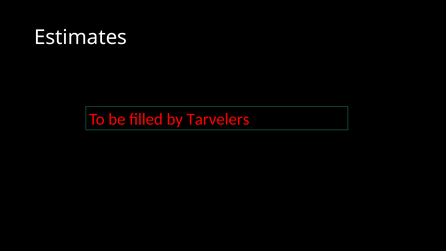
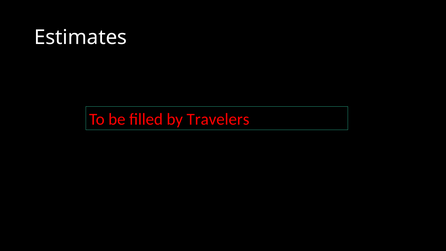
Tarvelers: Tarvelers -> Travelers
